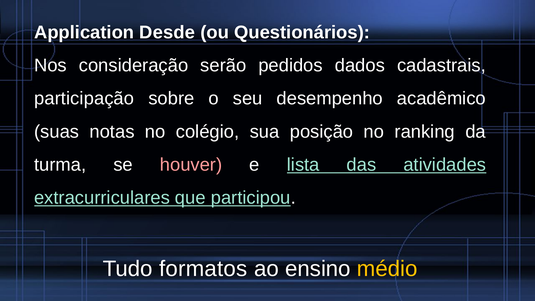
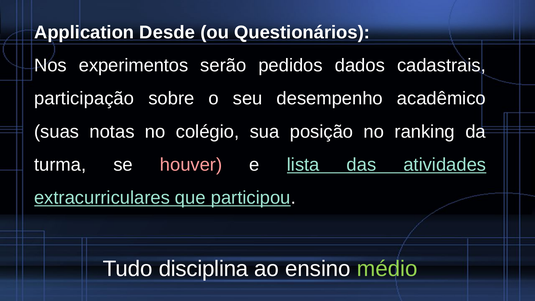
consideração: consideração -> experimentos
formatos: formatos -> disciplina
médio colour: yellow -> light green
